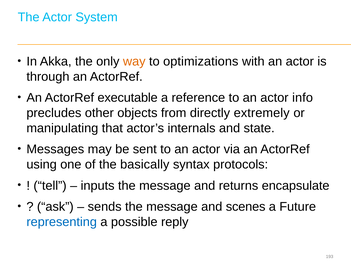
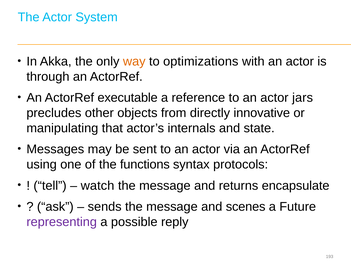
info: info -> jars
extremely: extremely -> innovative
basically: basically -> functions
inputs: inputs -> watch
representing colour: blue -> purple
